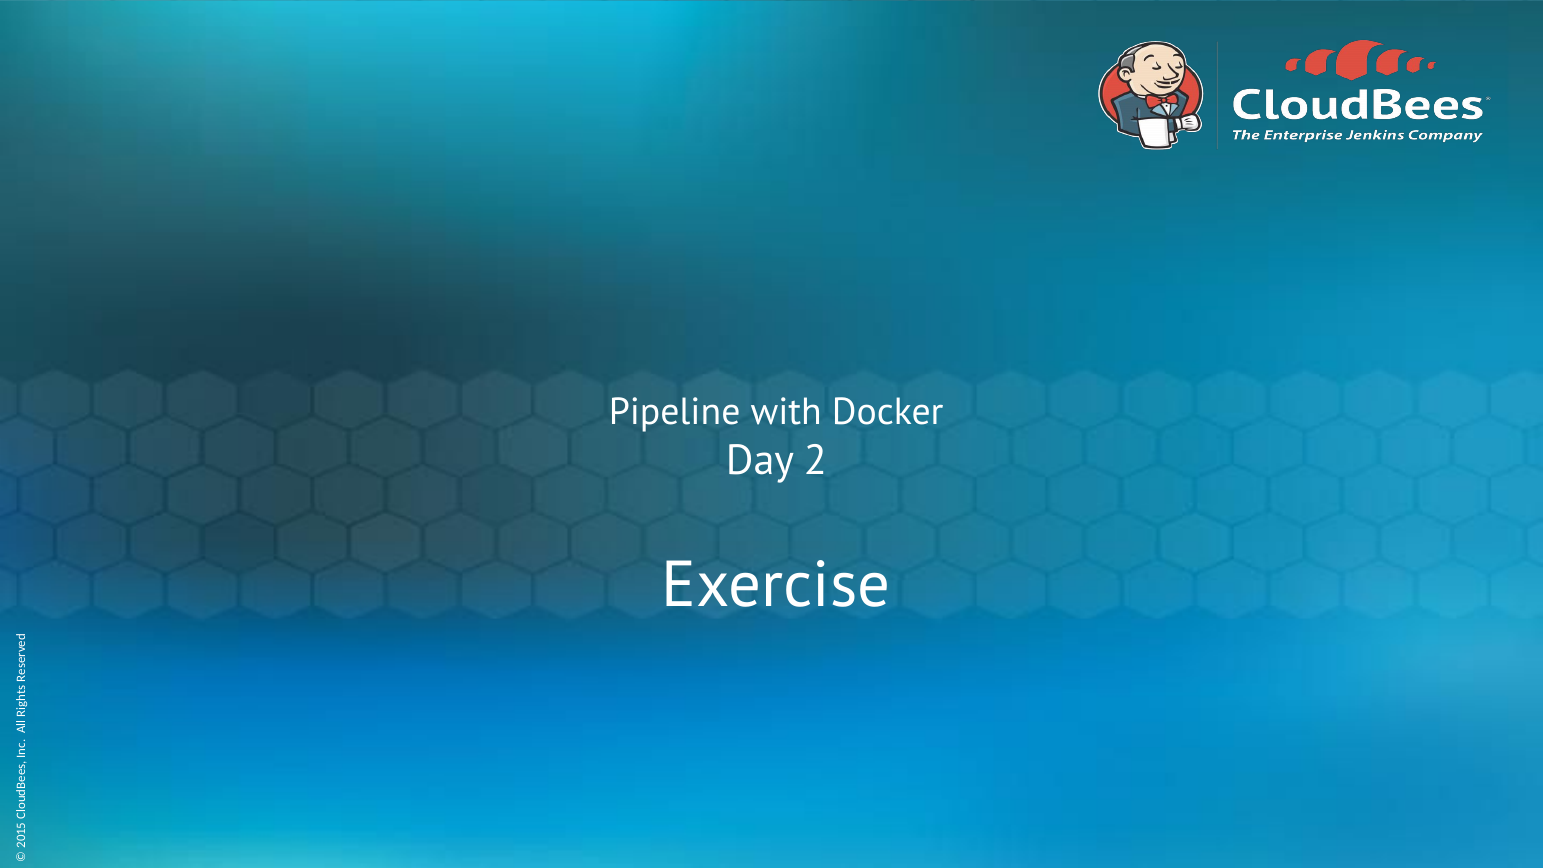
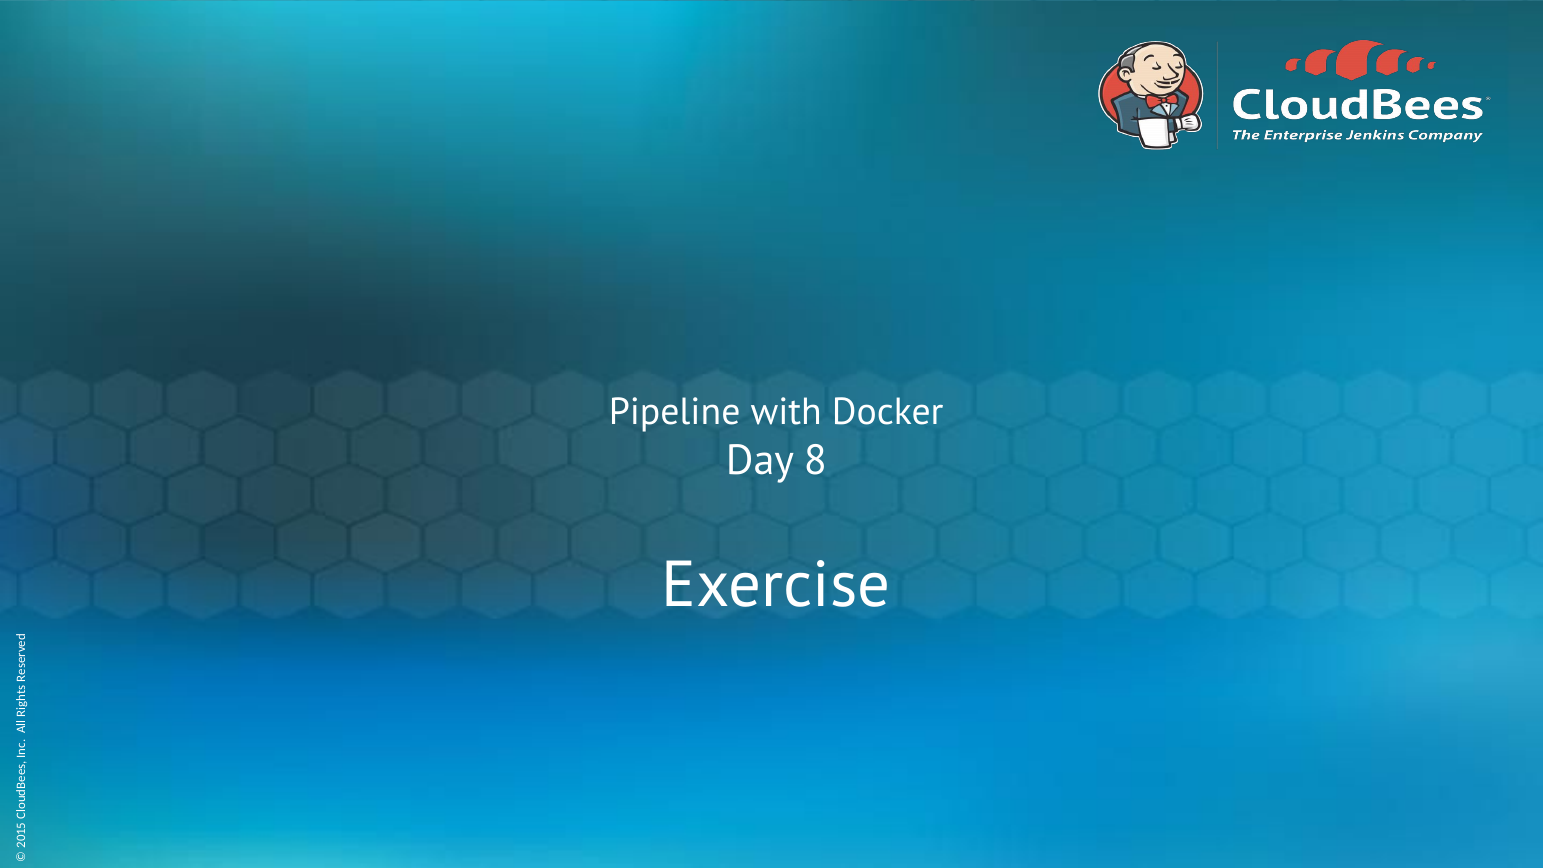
Day 2: 2 -> 8
